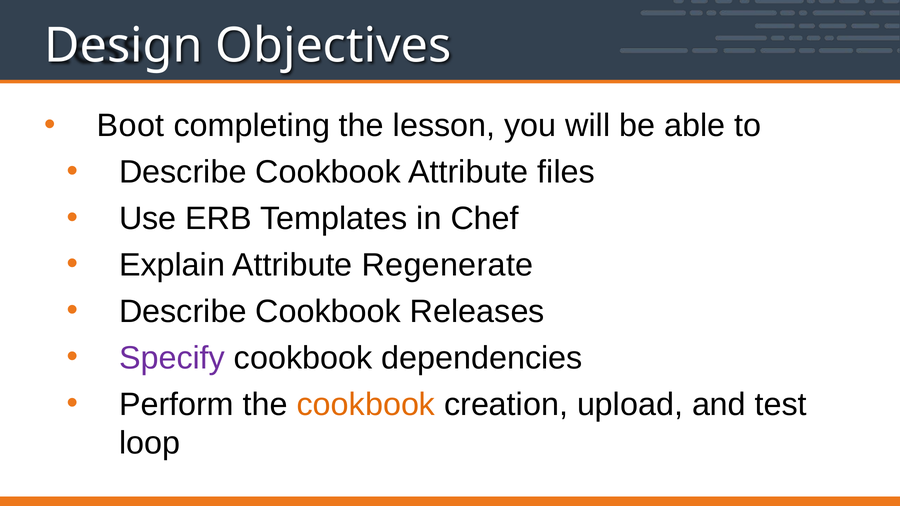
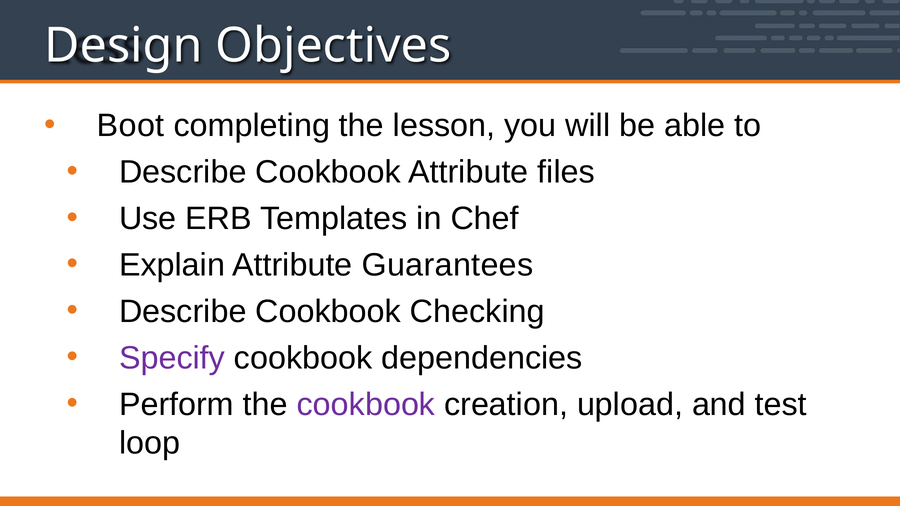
Regenerate: Regenerate -> Guarantees
Releases: Releases -> Checking
cookbook at (366, 405) colour: orange -> purple
